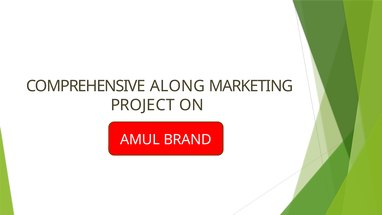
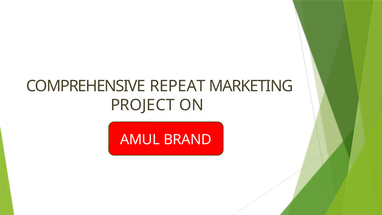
ALONG: ALONG -> REPEAT
